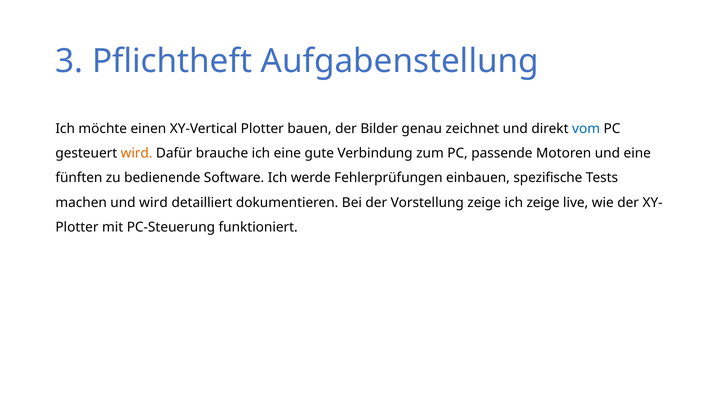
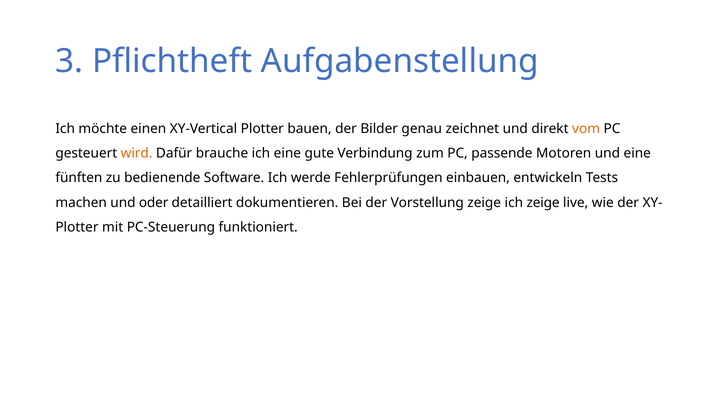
vom colour: blue -> orange
spezifische: spezifische -> entwickeln
und wird: wird -> oder
